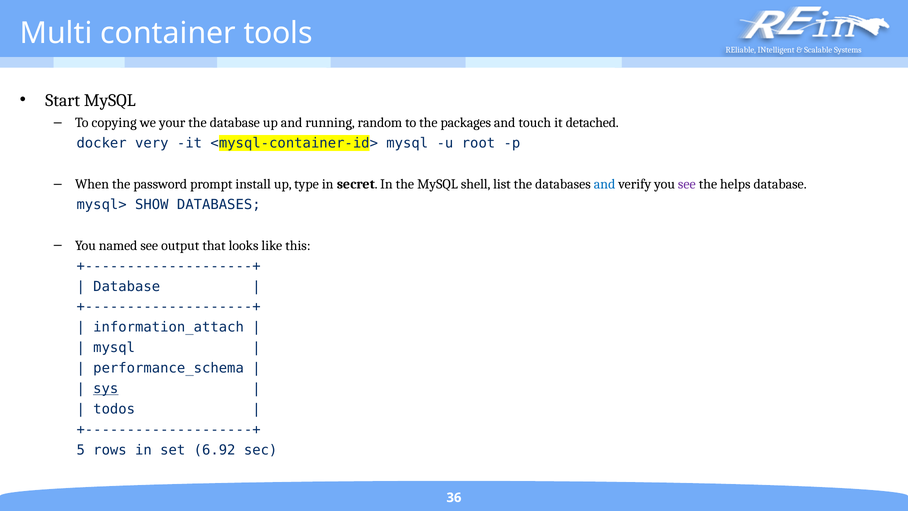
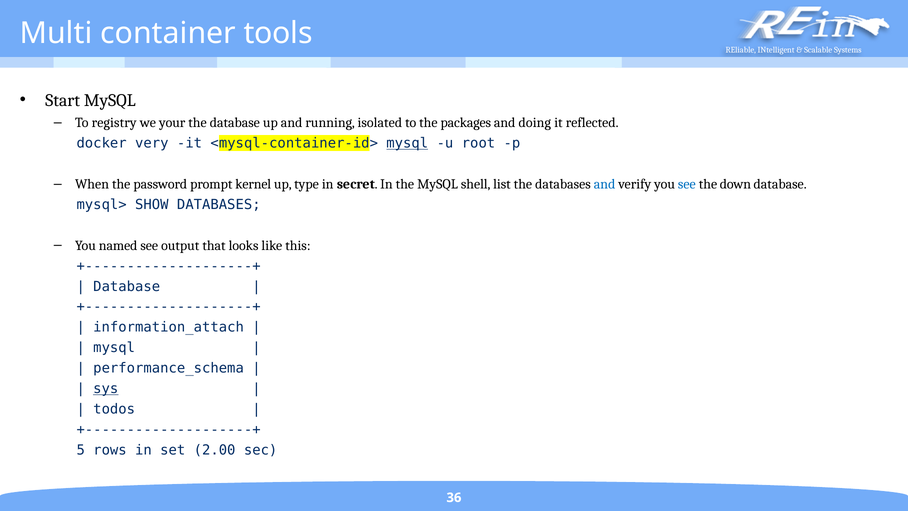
copying: copying -> registry
random: random -> isolated
touch: touch -> doing
detached: detached -> reflected
mysql at (407, 143) underline: none -> present
install: install -> kernel
see at (687, 184) colour: purple -> blue
helps: helps -> down
6.92: 6.92 -> 2.00
